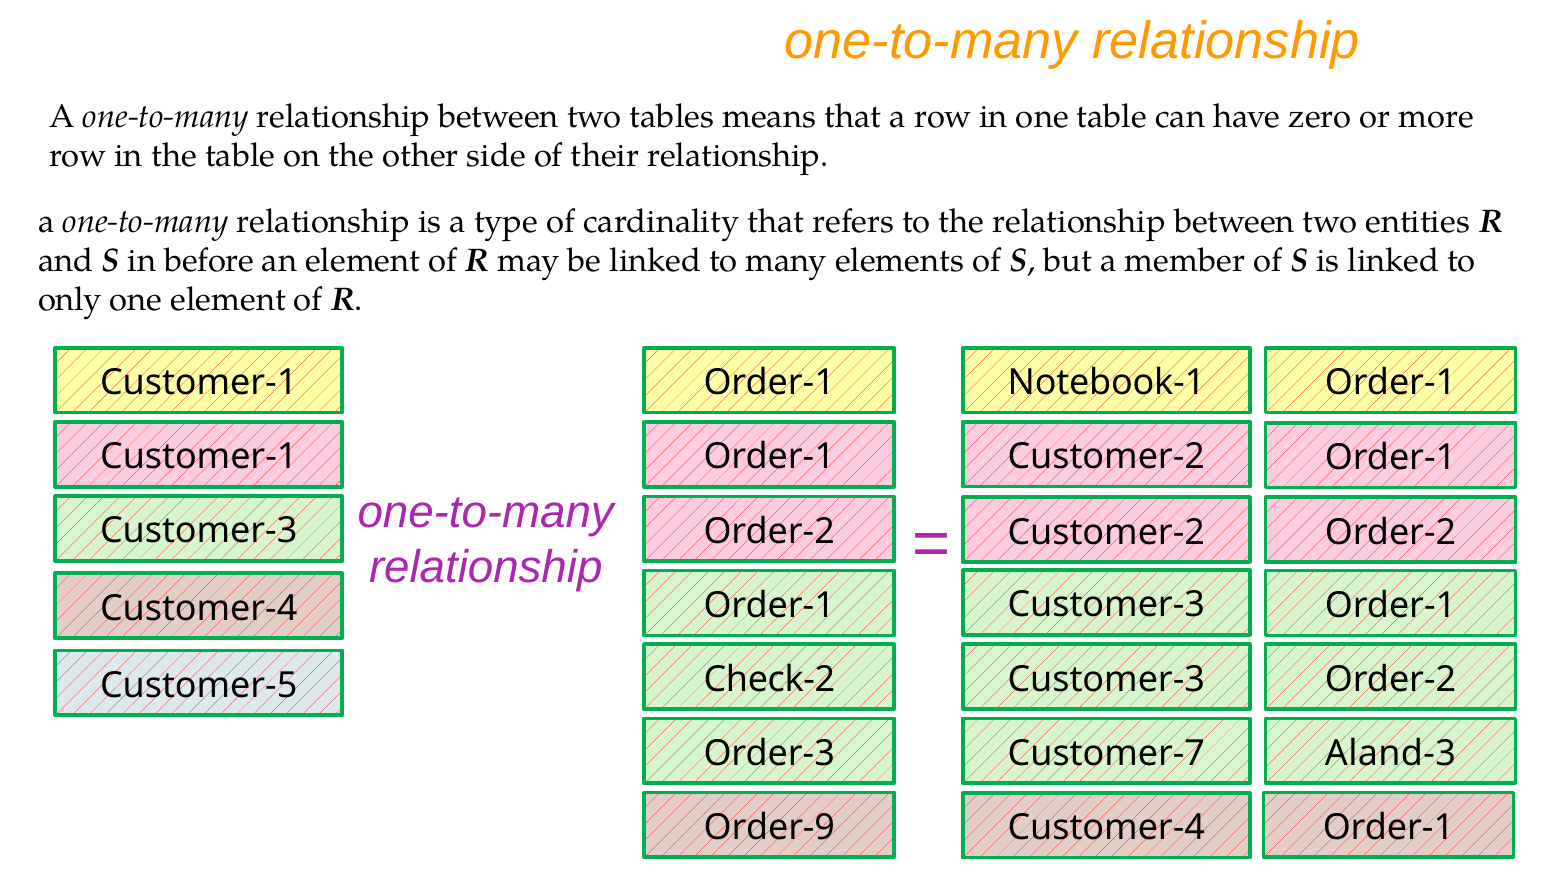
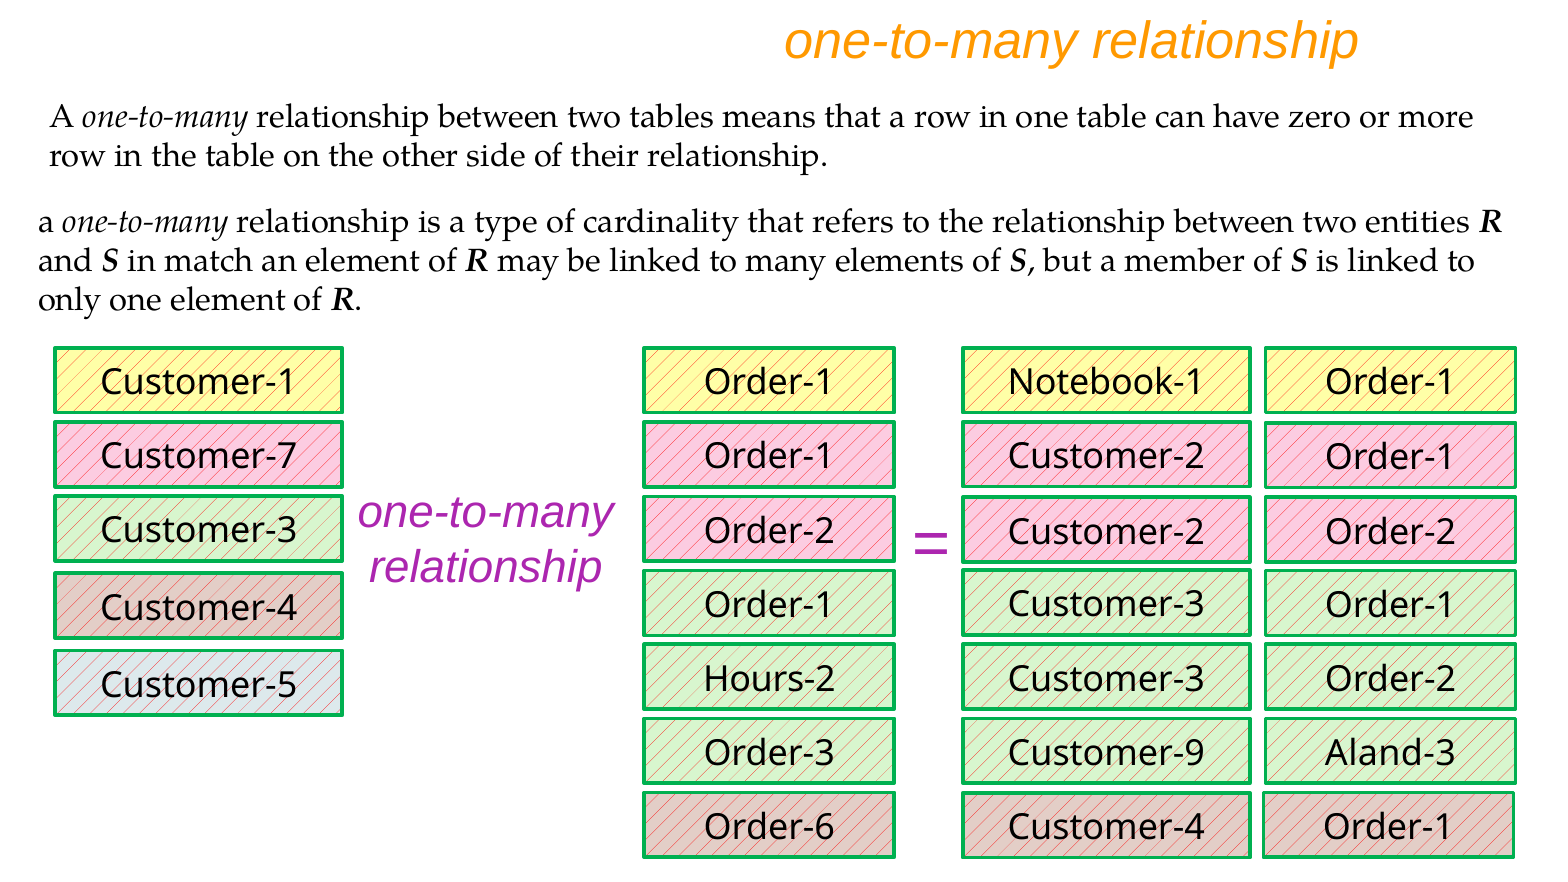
before: before -> match
Customer-1 at (199, 457): Customer-1 -> Customer-7
Check-2: Check-2 -> Hours-2
Customer-7: Customer-7 -> Customer-9
Order-9: Order-9 -> Order-6
